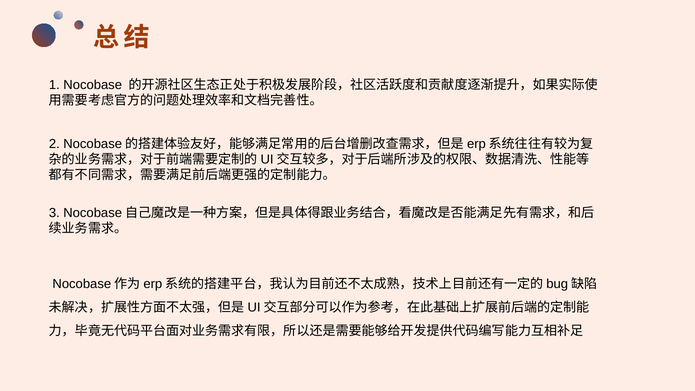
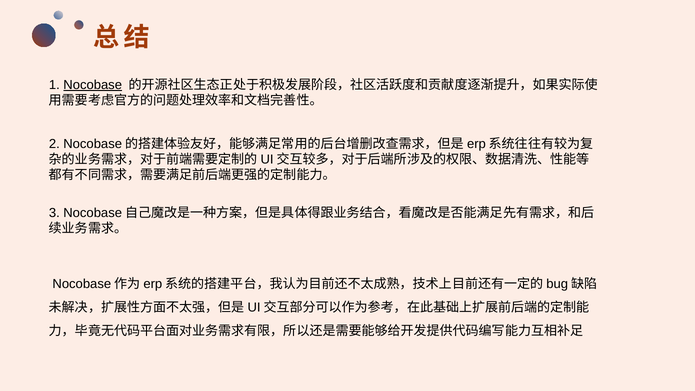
Nocobase underline: none -> present
